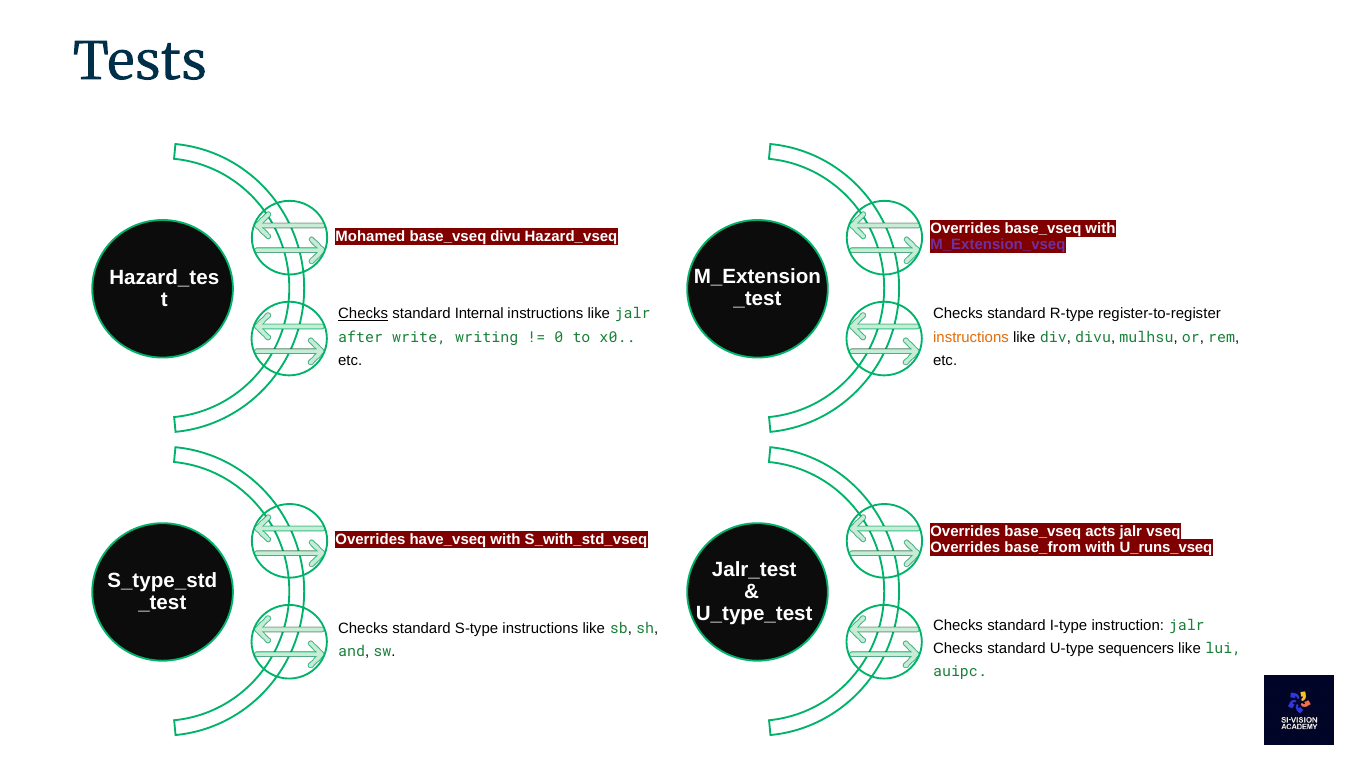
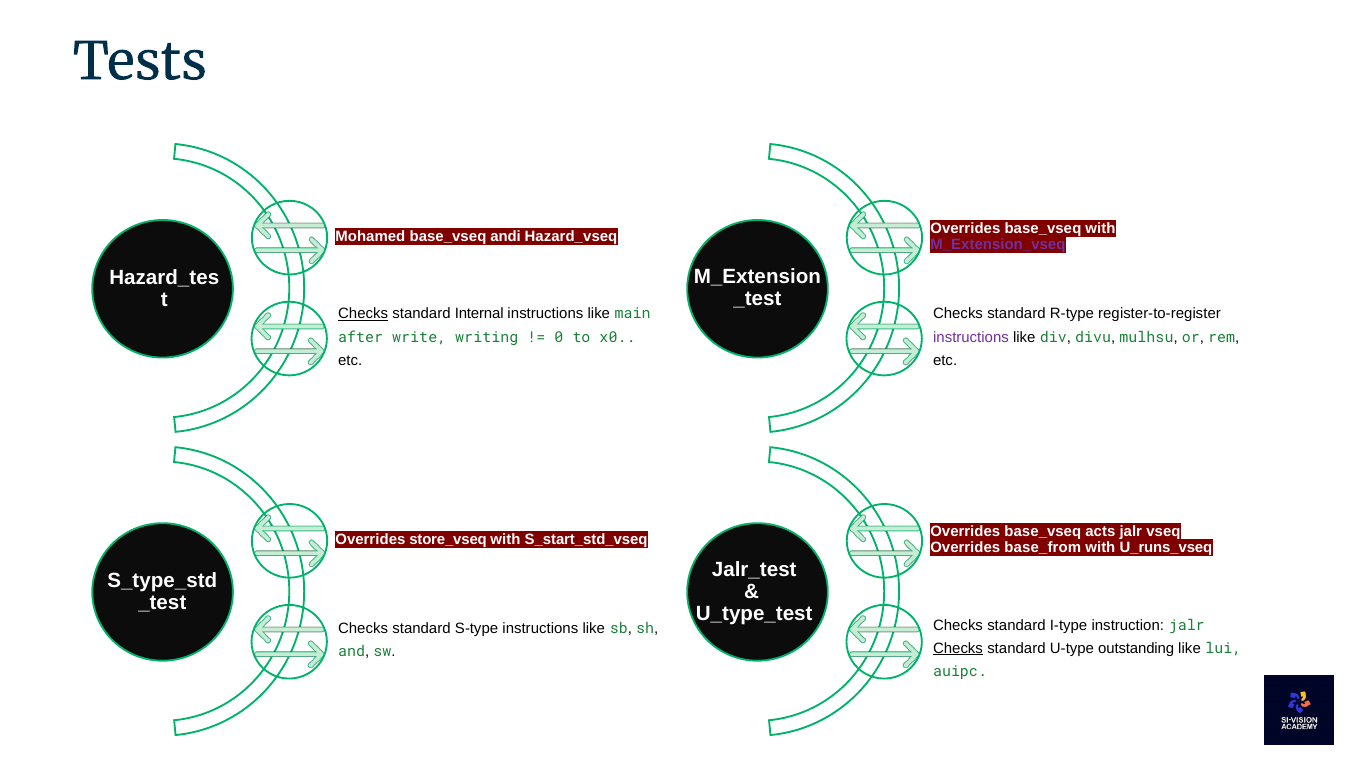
base_vseq divu: divu -> andi
like jalr: jalr -> main
instructions at (971, 337) colour: orange -> purple
have_vseq: have_vseq -> store_vseq
S_with_std_vseq: S_with_std_vseq -> S_start_std_vseq
Checks at (958, 648) underline: none -> present
sequencers: sequencers -> outstanding
